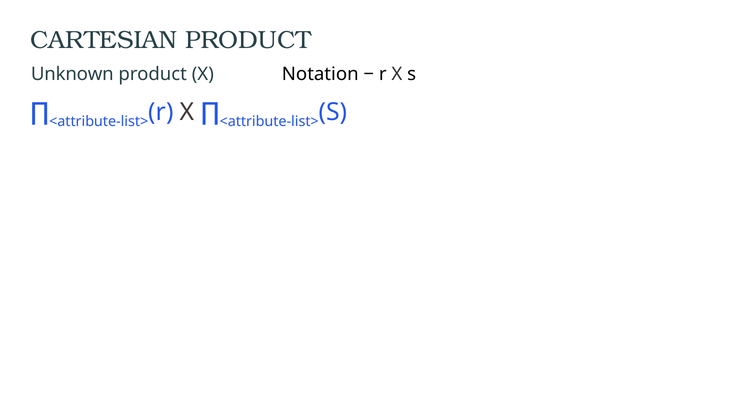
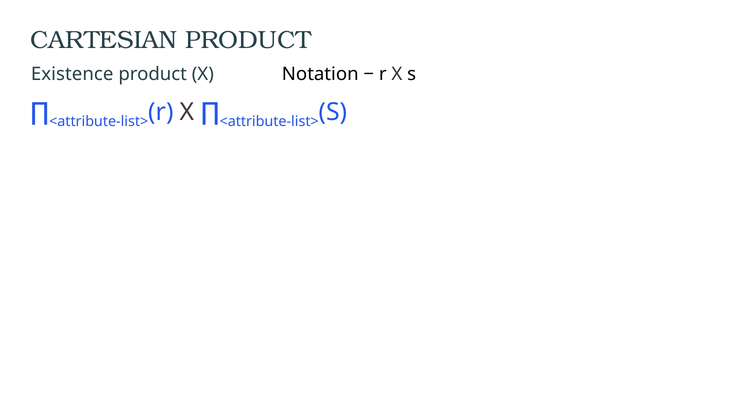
Unknown: Unknown -> Existence
